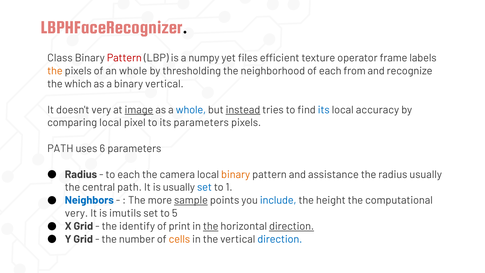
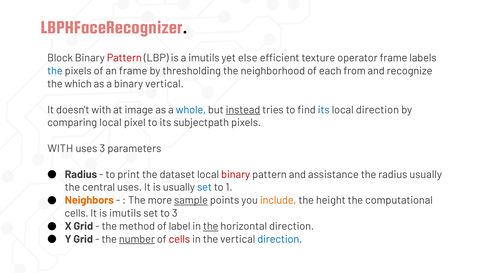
Class: Class -> Block
a numpy: numpy -> imutils
files: files -> else
the at (55, 71) colour: orange -> blue
an whole: whole -> frame
doesn't very: very -> with
image underline: present -> none
local accuracy: accuracy -> direction
its parameters: parameters -> subjectpath
PATH at (60, 149): PATH -> WITH
uses 6: 6 -> 3
to each: each -> print
camera: camera -> dataset
binary at (236, 174) colour: orange -> red
central path: path -> uses
Neighbors colour: blue -> orange
include colour: blue -> orange
very at (76, 213): very -> cells
to 5: 5 -> 3
identify: identify -> method
print: print -> label
direction at (292, 226) underline: present -> none
number underline: none -> present
cells at (179, 239) colour: orange -> red
